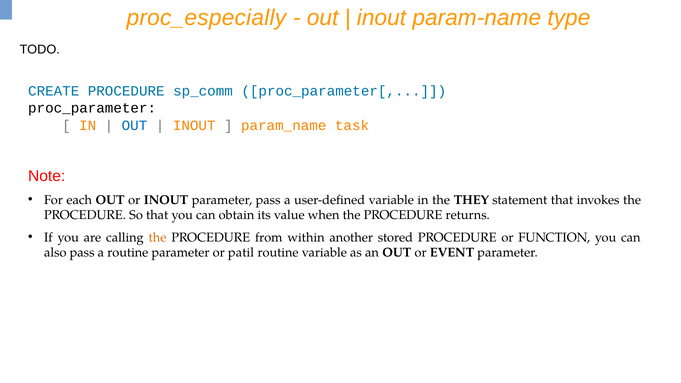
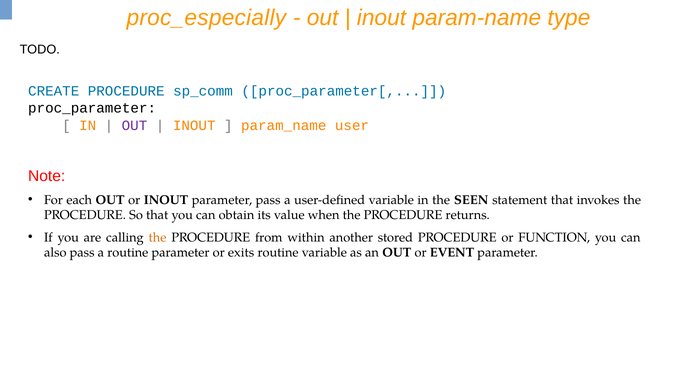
OUT at (135, 125) colour: blue -> purple
task: task -> user
THEY: THEY -> SEEN
patil: patil -> exits
